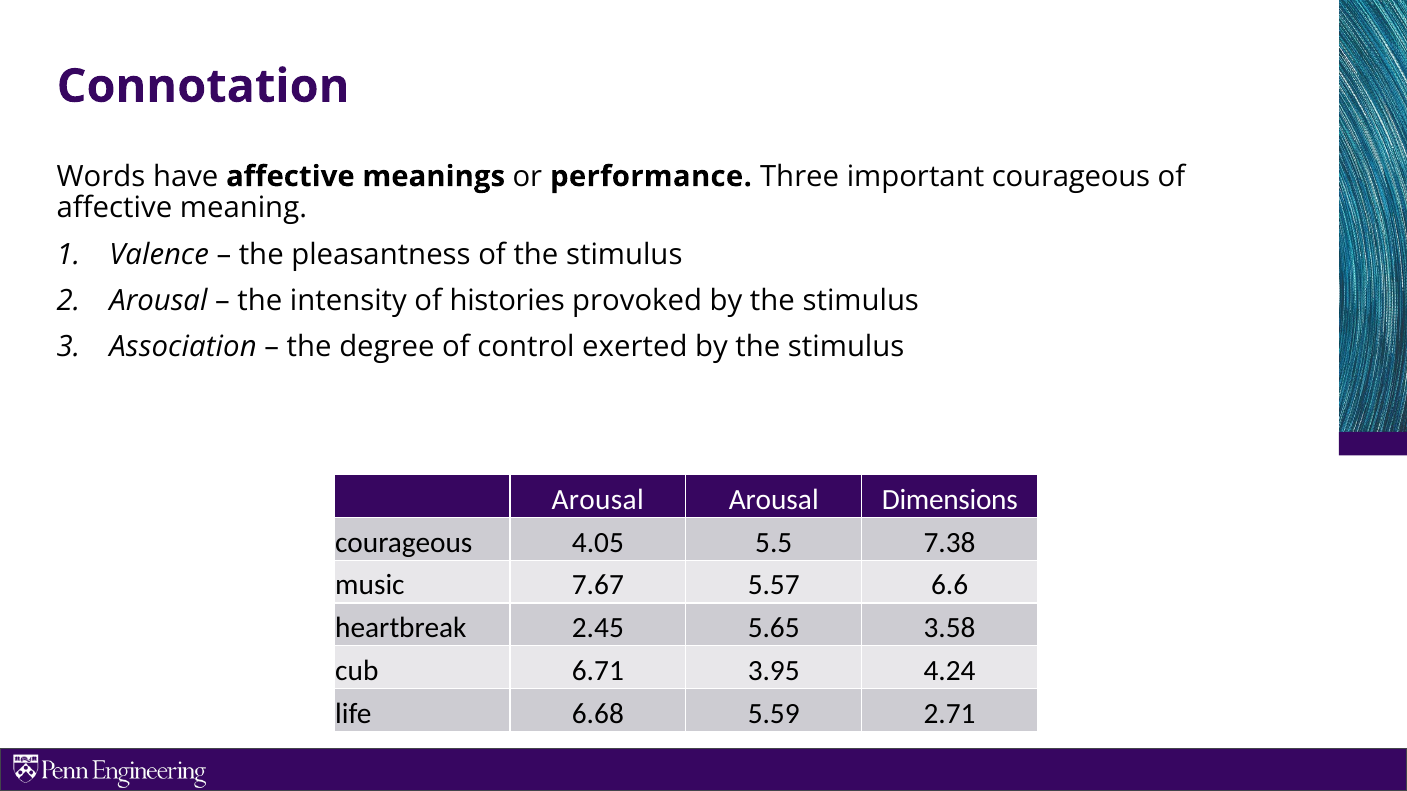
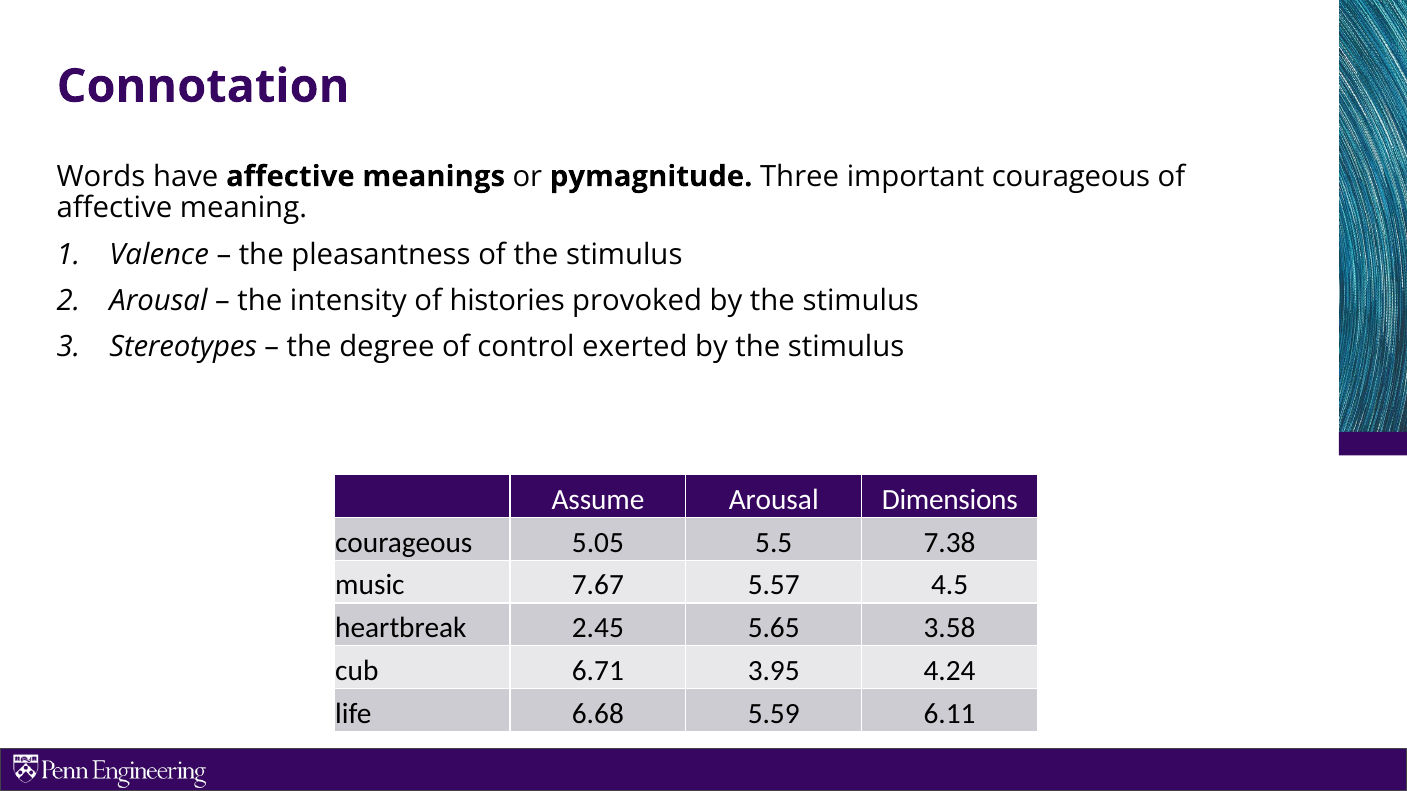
performance: performance -> pymagnitude
Association: Association -> Stereotypes
Arousal at (598, 500): Arousal -> Assume
4.05: 4.05 -> 5.05
6.6: 6.6 -> 4.5
2.71: 2.71 -> 6.11
